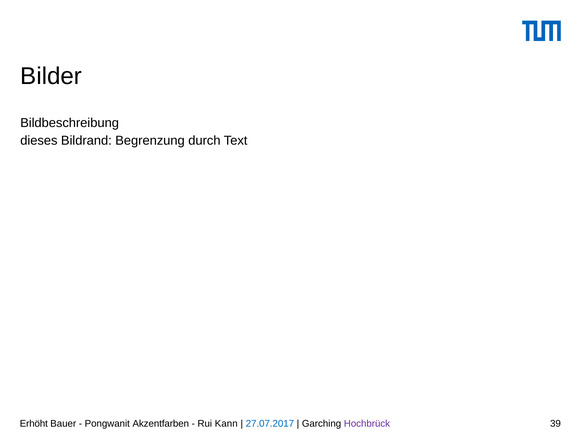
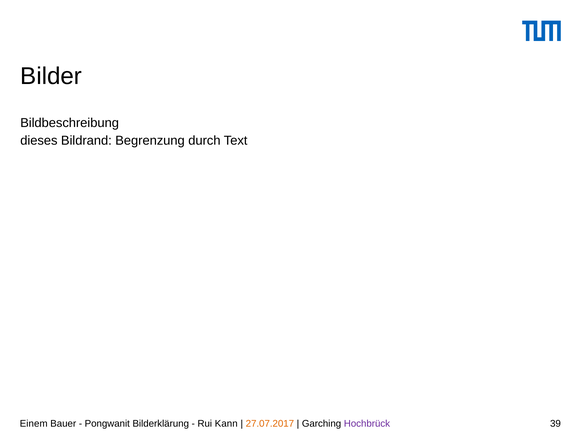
Erhöht: Erhöht -> Einem
Akzentfarben: Akzentfarben -> Bilderklärung
27.07.2017 colour: blue -> orange
